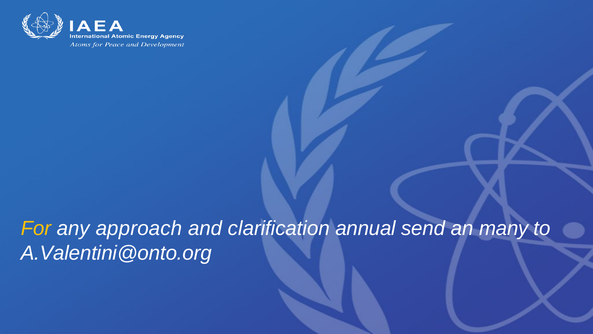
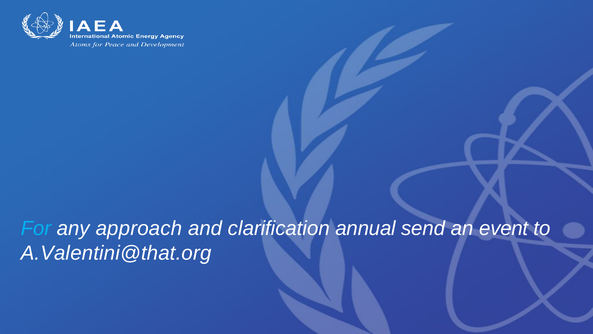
For colour: yellow -> light blue
many: many -> event
A.Valentini@onto.org: A.Valentini@onto.org -> A.Valentini@that.org
